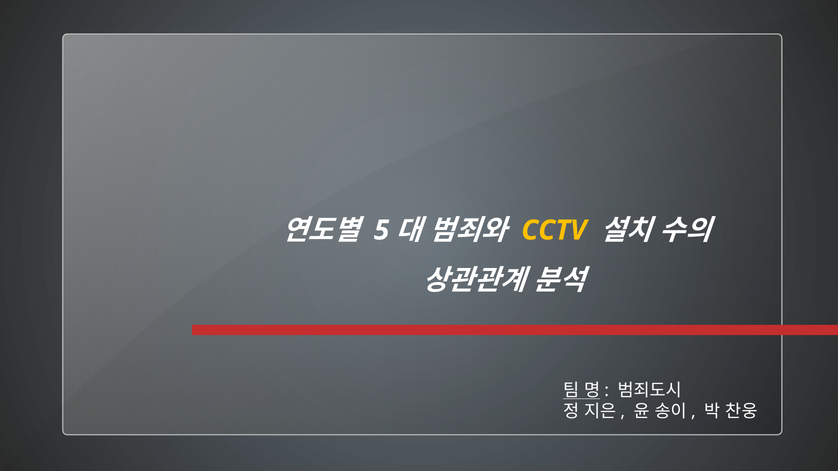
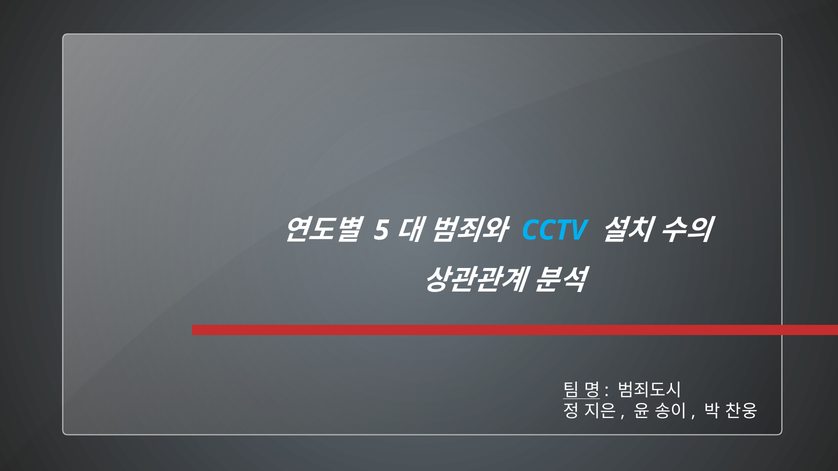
CCTV colour: yellow -> light blue
